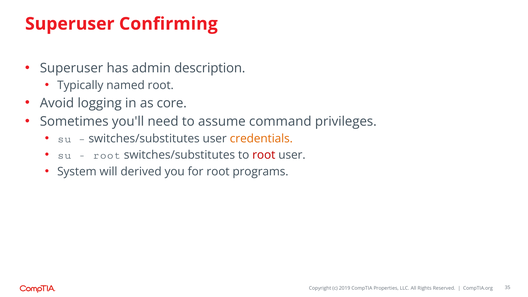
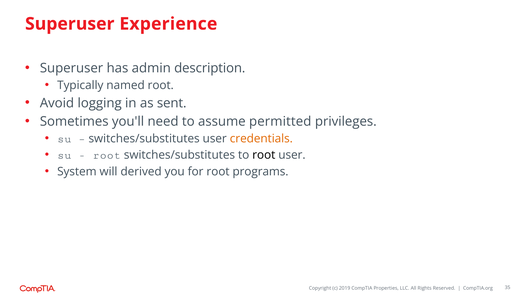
Confirming: Confirming -> Experience
core: core -> sent
command: command -> permitted
root at (264, 155) colour: red -> black
